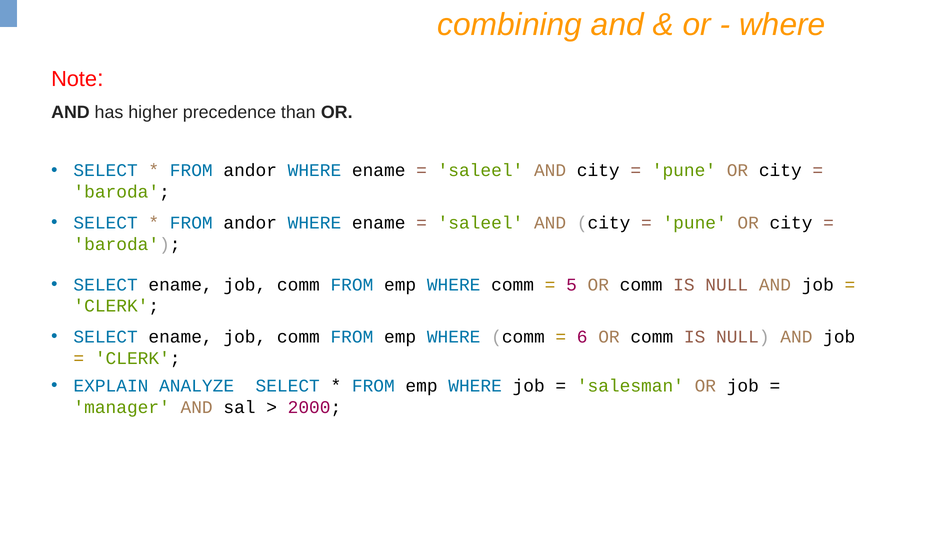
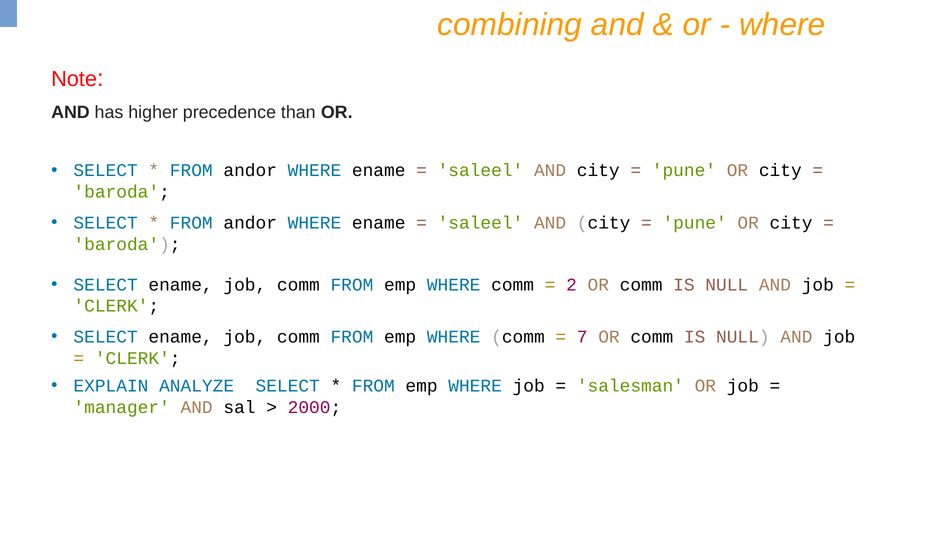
5: 5 -> 2
6: 6 -> 7
